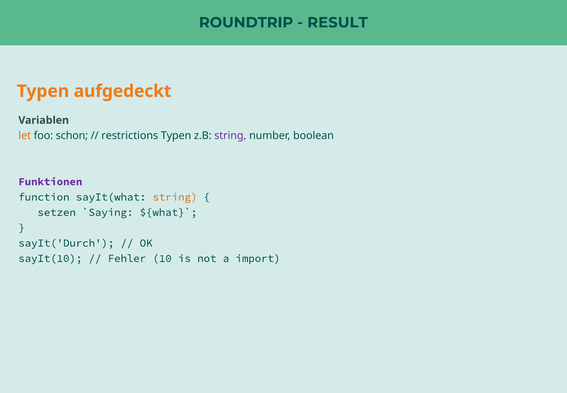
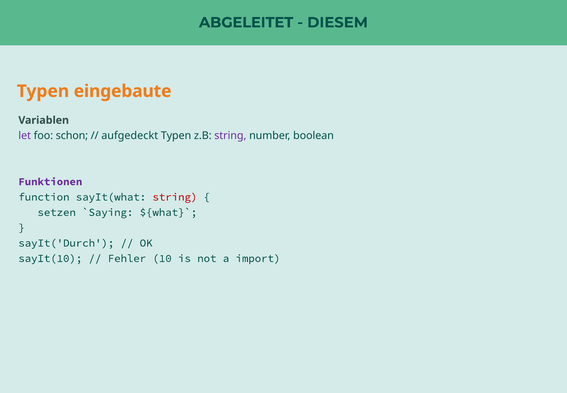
ROUNDTRIP: ROUNDTRIP -> ABGELEITET
RESULT: RESULT -> DIESEM
aufgedeckt: aufgedeckt -> eingebaute
let colour: orange -> purple
restrictions: restrictions -> aufgedeckt
string at (175, 197) colour: orange -> red
